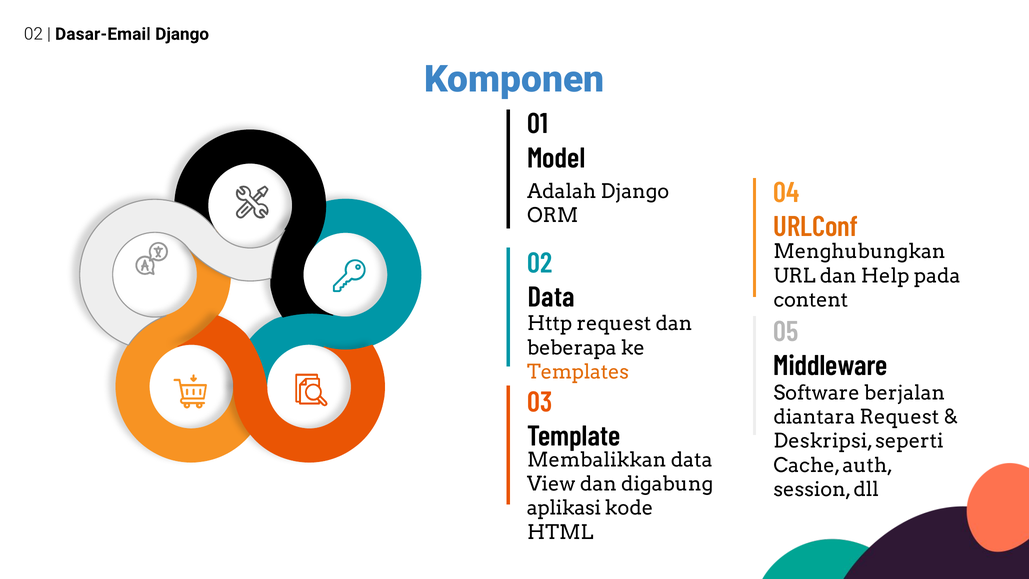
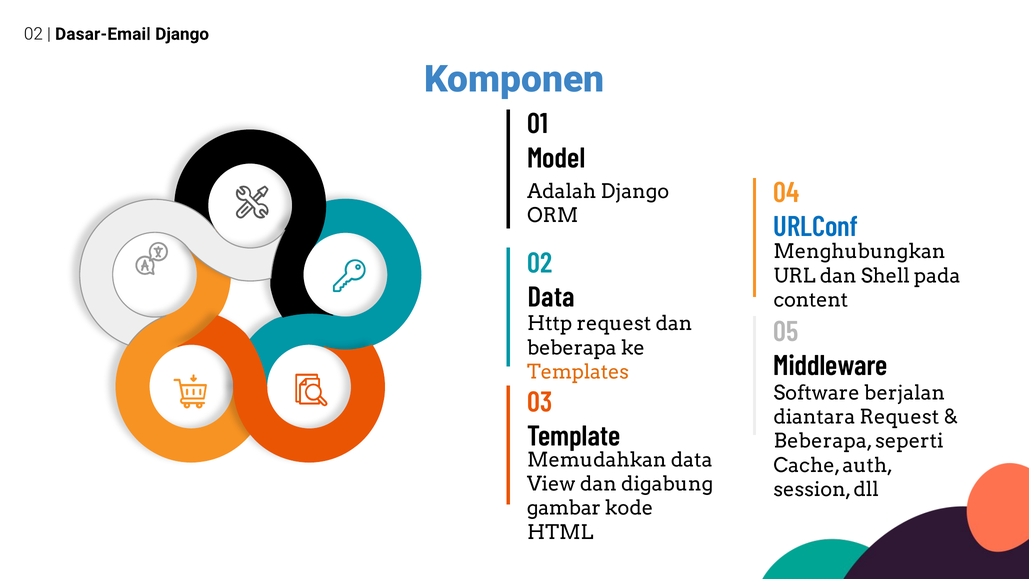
URLConf colour: orange -> blue
Help: Help -> Shell
Deskripsi at (823, 441): Deskripsi -> Beberapa
Membalikkan: Membalikkan -> Memudahkan
aplikasi: aplikasi -> gambar
